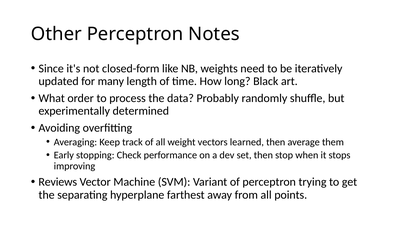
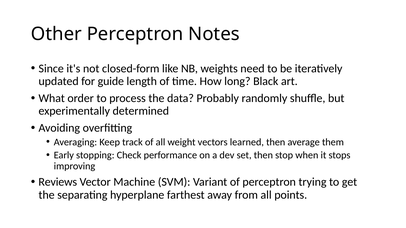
many: many -> guide
